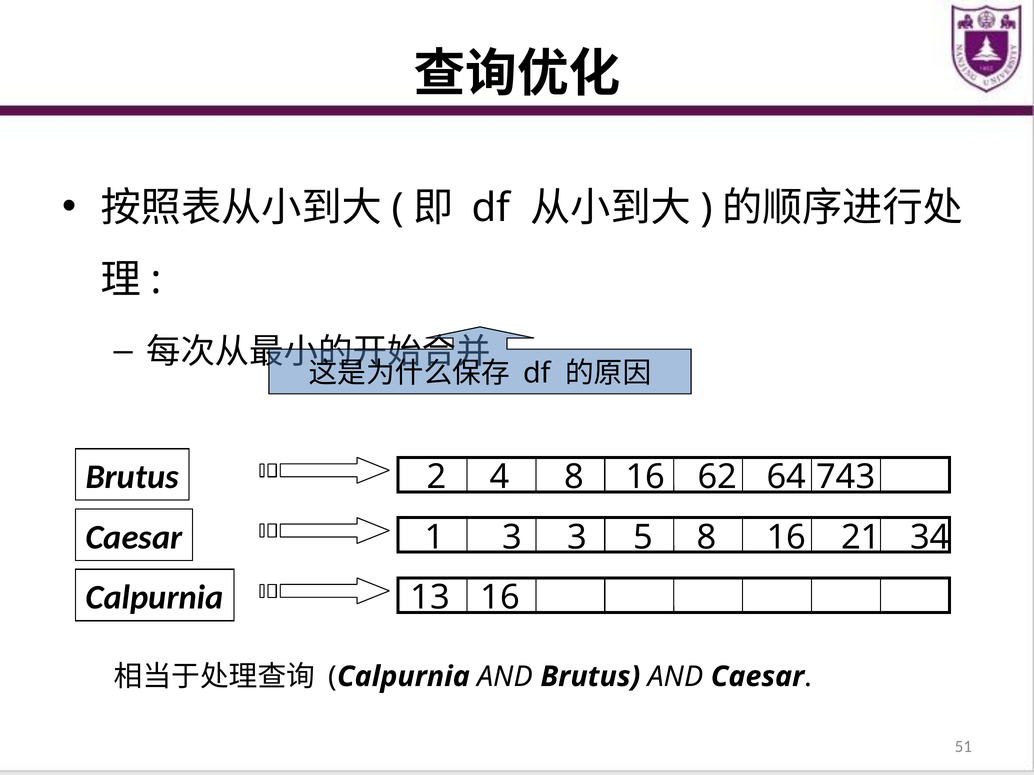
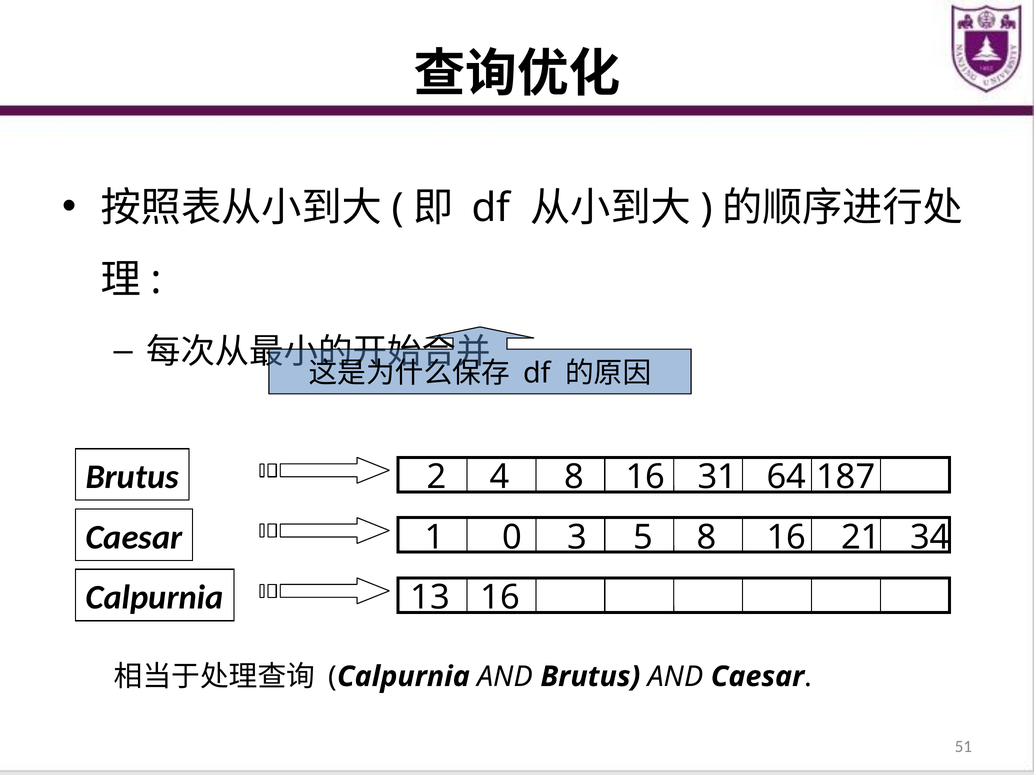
62: 62 -> 31
743: 743 -> 187
1 3: 3 -> 0
